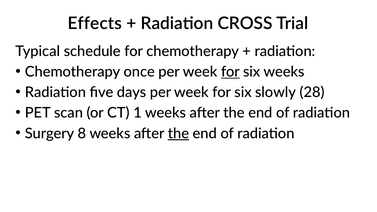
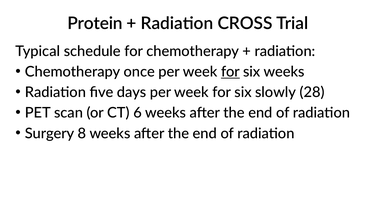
Effects: Effects -> Protein
1: 1 -> 6
the at (178, 133) underline: present -> none
